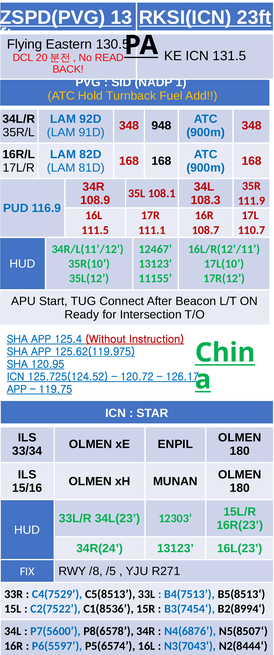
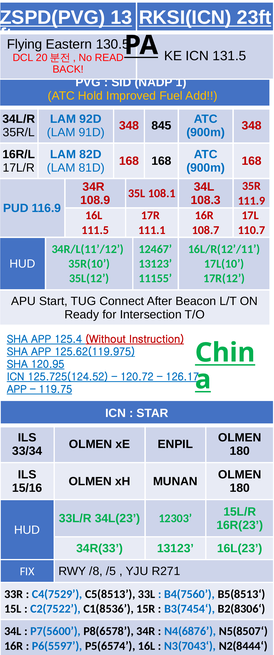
Turnback: Turnback -> Improved
948: 948 -> 845
34R(24: 34R(24 -> 34R(33
B4(7513: B4(7513 -> B4(7560
B2(8994‘: B2(8994‘ -> B2(8306‘
